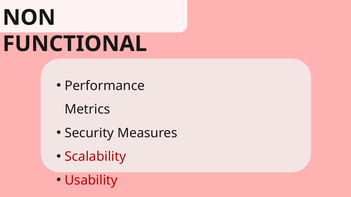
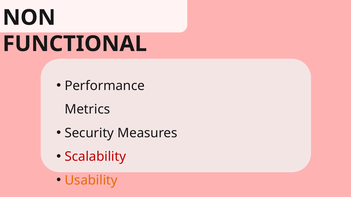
Usability colour: red -> orange
